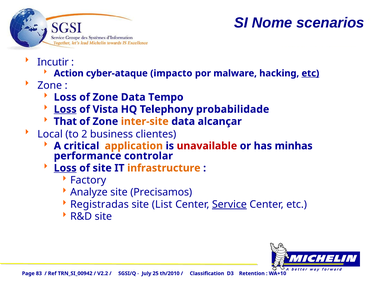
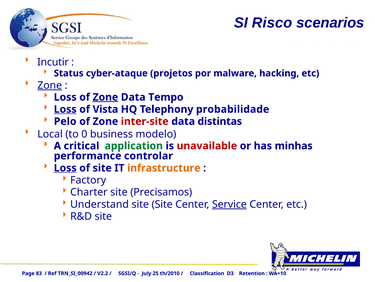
Nome: Nome -> Risco
Action: Action -> Status
impacto: impacto -> projetos
etc at (310, 73) underline: present -> none
Zone at (50, 85) underline: none -> present
Zone at (105, 97) underline: none -> present
That: That -> Pelo
inter-site colour: orange -> red
alcançar: alcançar -> distintas
2: 2 -> 0
clientes: clientes -> modelo
application colour: orange -> green
Analyze: Analyze -> Charter
Registradas: Registradas -> Understand
site List: List -> Site
